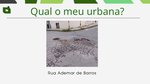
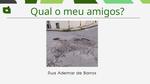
urbana: urbana -> amigos
